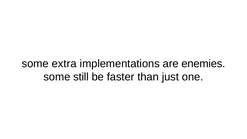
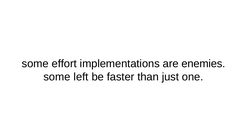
extra: extra -> effort
still: still -> left
